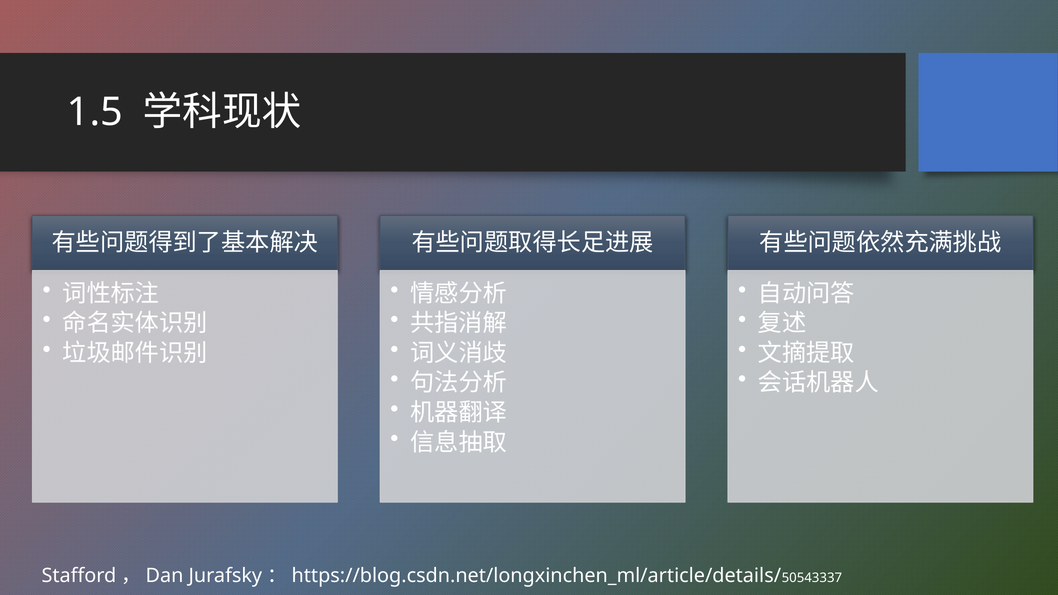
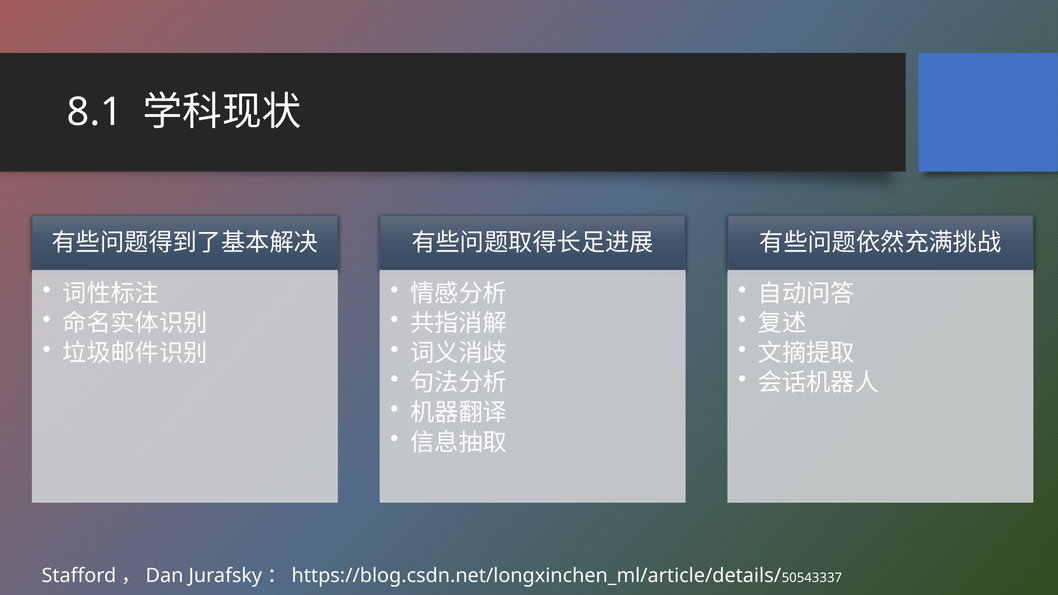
1.5: 1.5 -> 8.1
